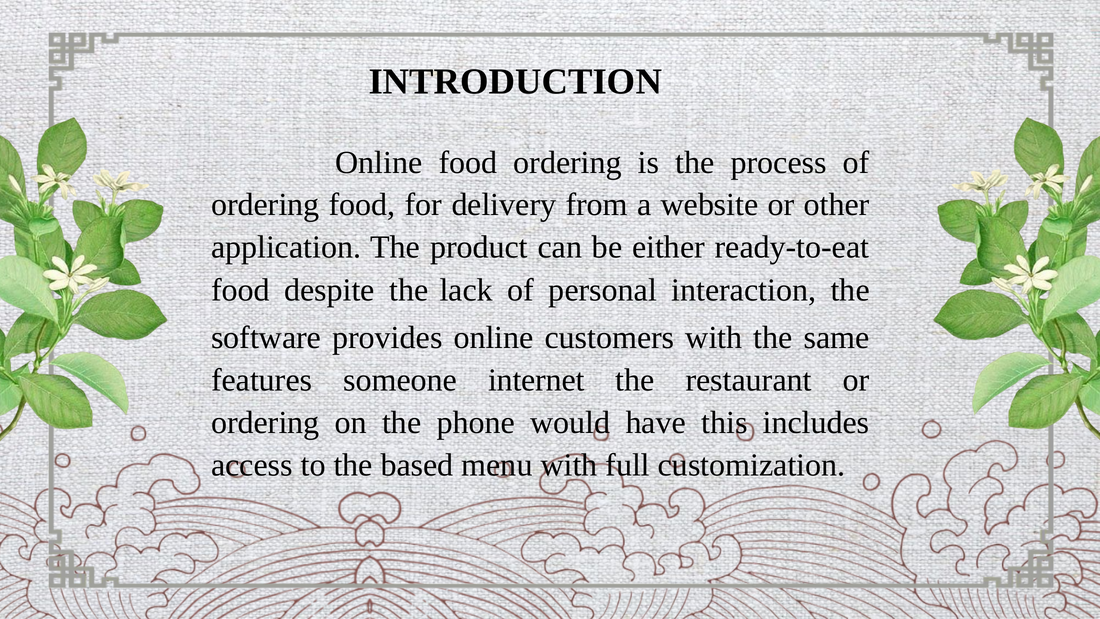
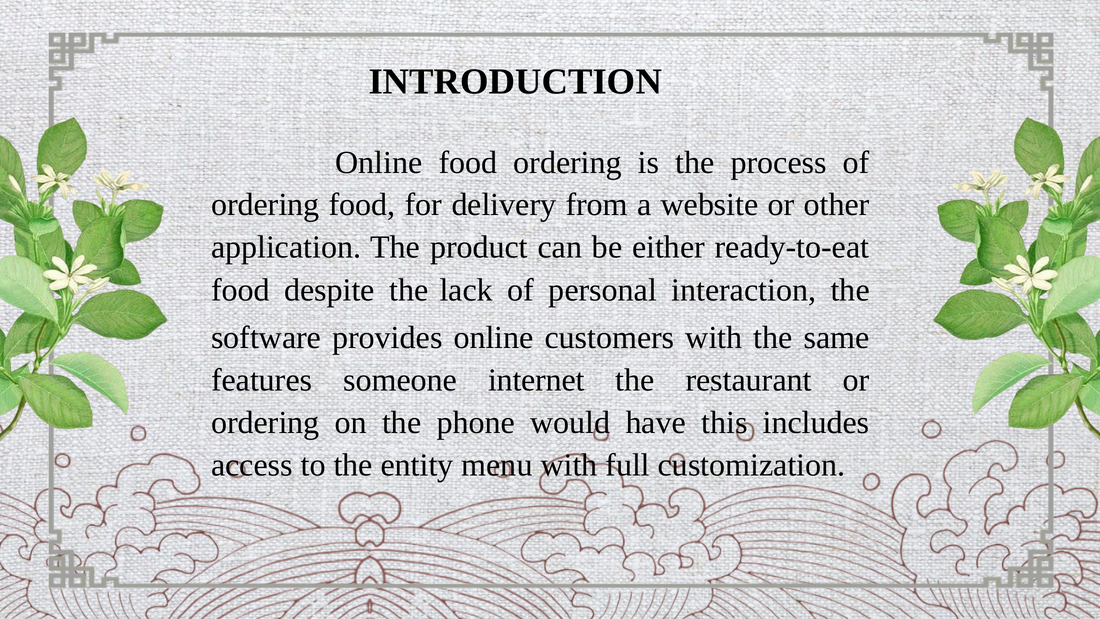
based: based -> entity
